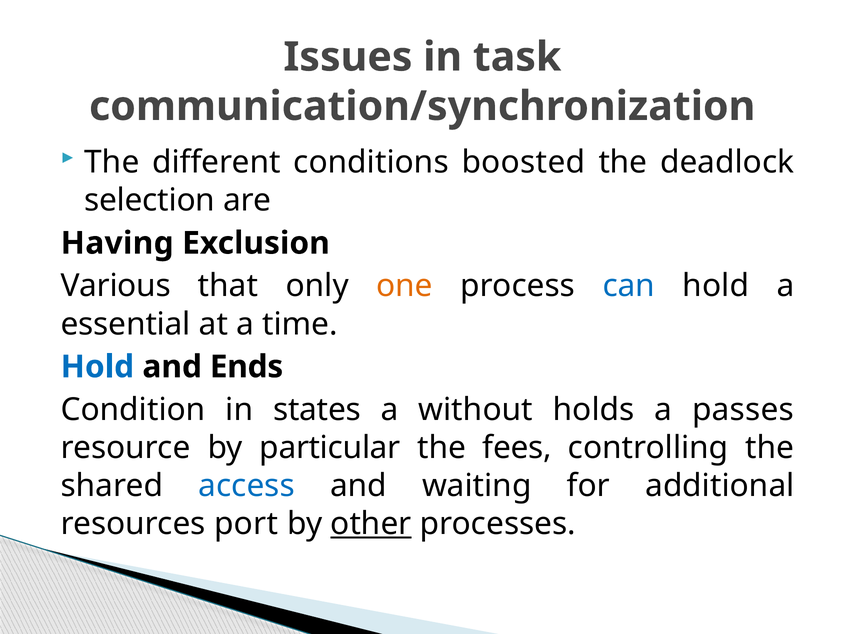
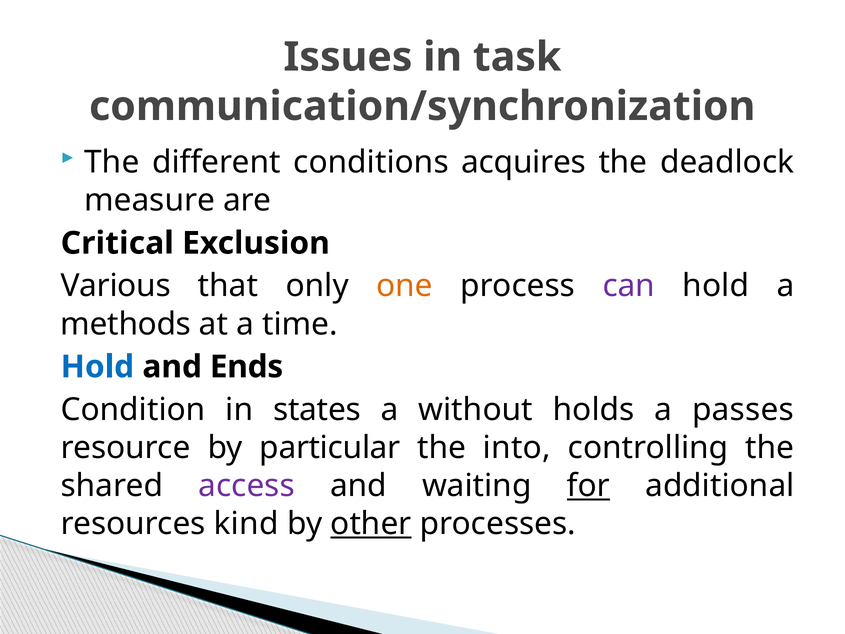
boosted: boosted -> acquires
selection: selection -> measure
Having: Having -> Critical
can colour: blue -> purple
essential: essential -> methods
fees: fees -> into
access colour: blue -> purple
for underline: none -> present
port: port -> kind
